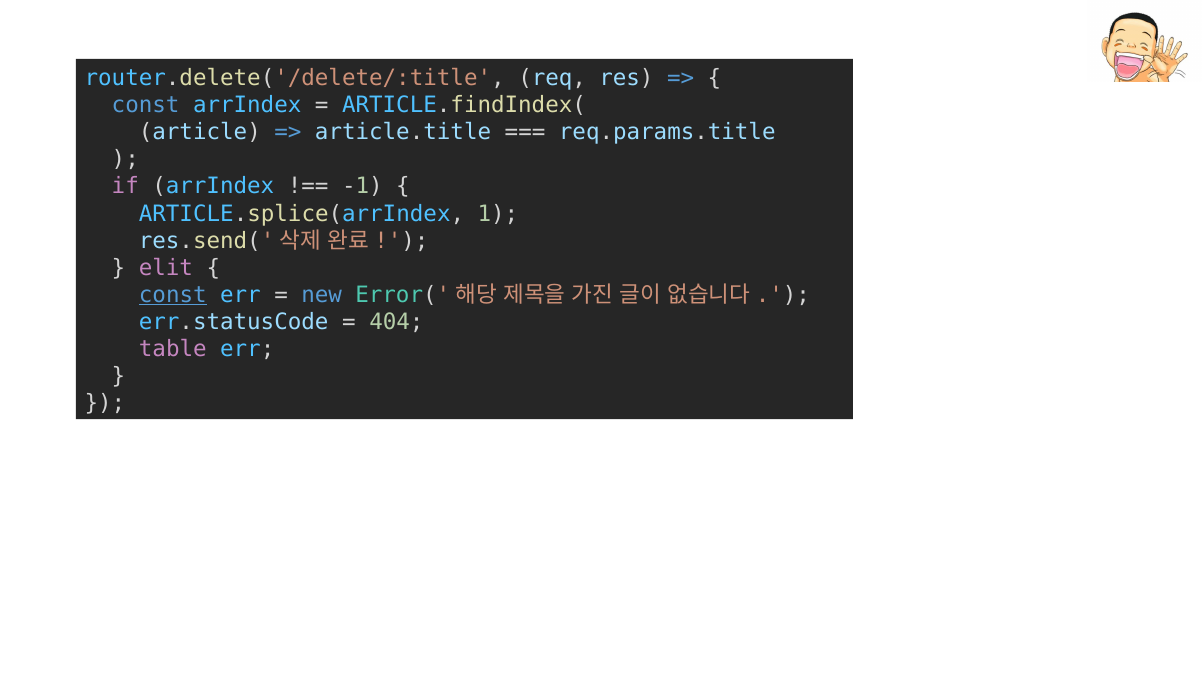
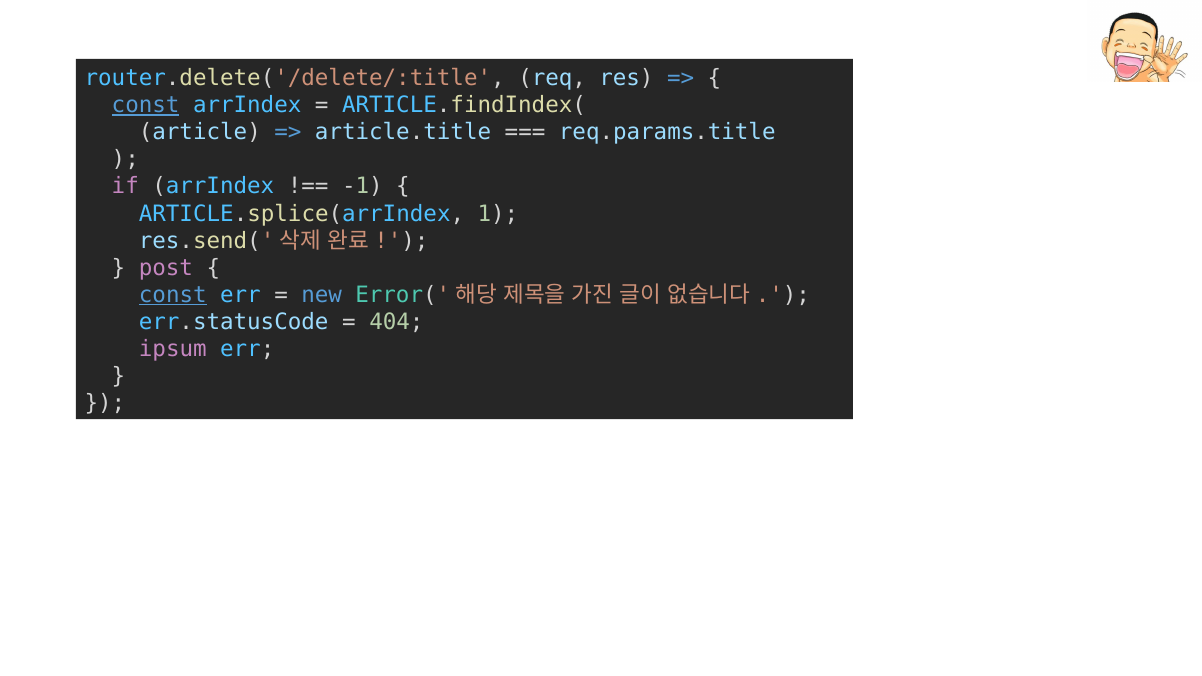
const at (146, 105) underline: none -> present
elit: elit -> post
table: table -> ipsum
